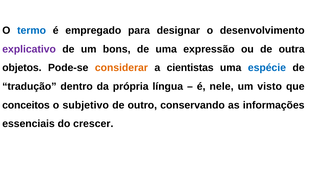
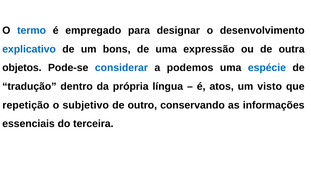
explicativo colour: purple -> blue
considerar colour: orange -> blue
cientistas: cientistas -> podemos
nele: nele -> atos
conceitos: conceitos -> repetição
crescer: crescer -> terceira
